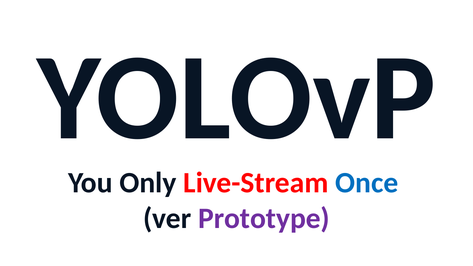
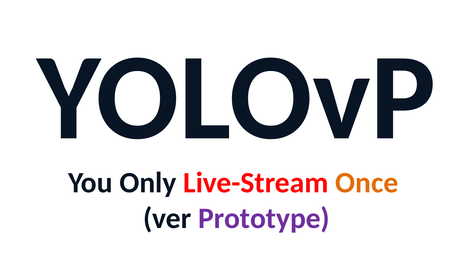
Once colour: blue -> orange
